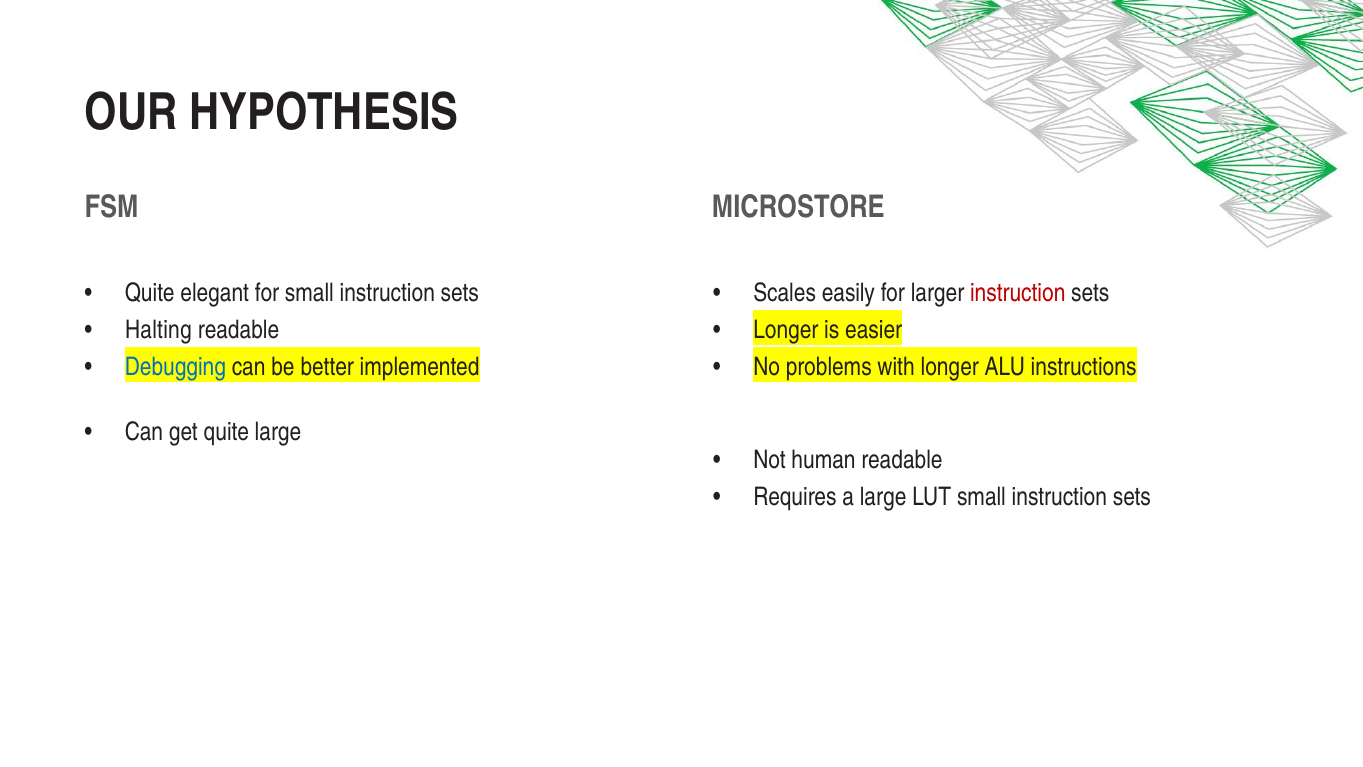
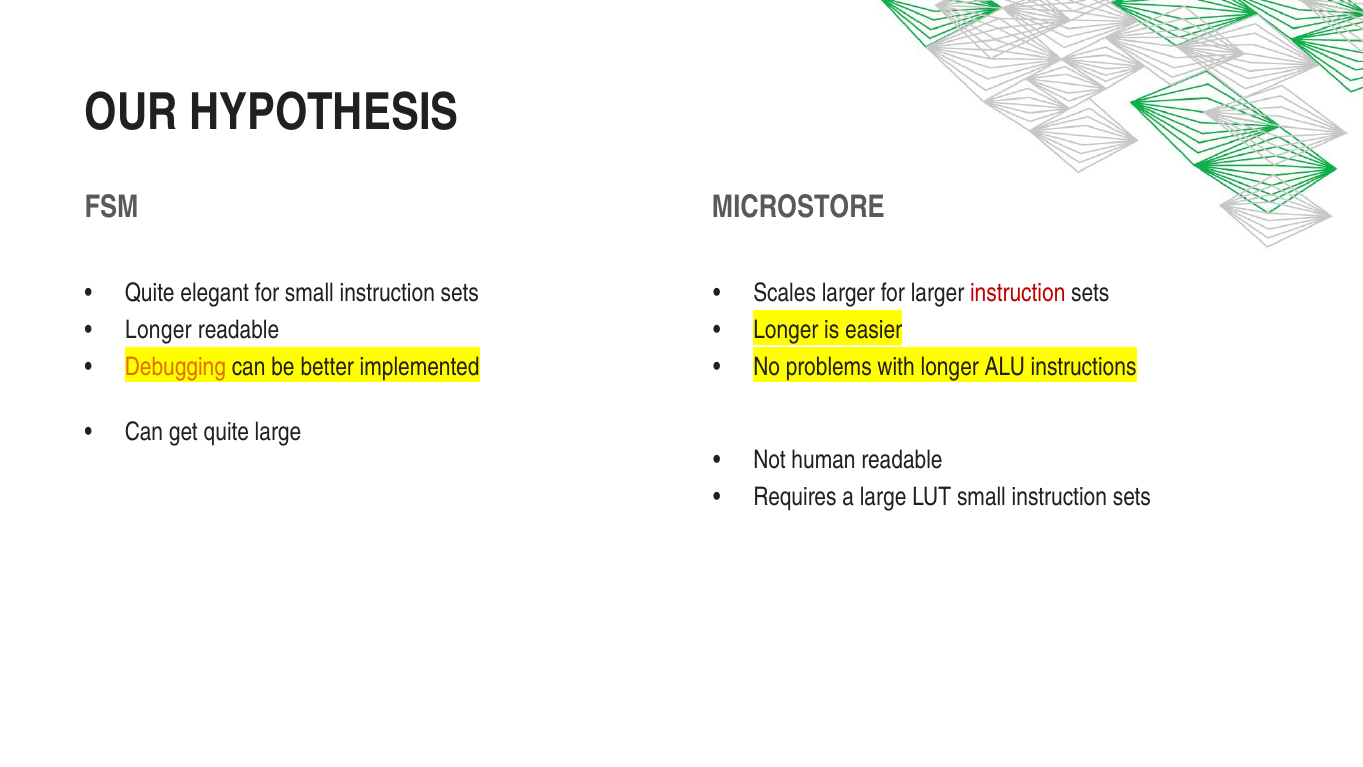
Scales easily: easily -> larger
Halting at (158, 330): Halting -> Longer
Debugging colour: blue -> orange
